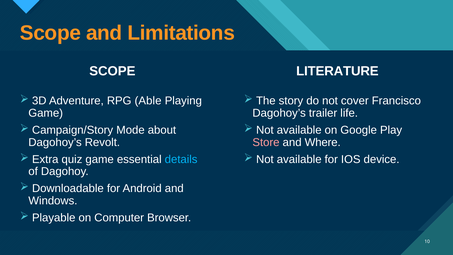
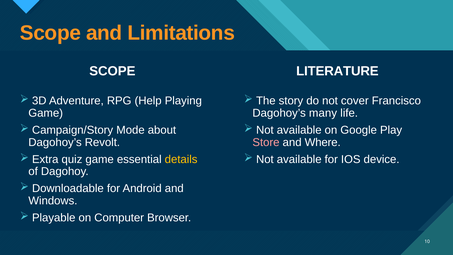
Able: Able -> Help
trailer: trailer -> many
details colour: light blue -> yellow
